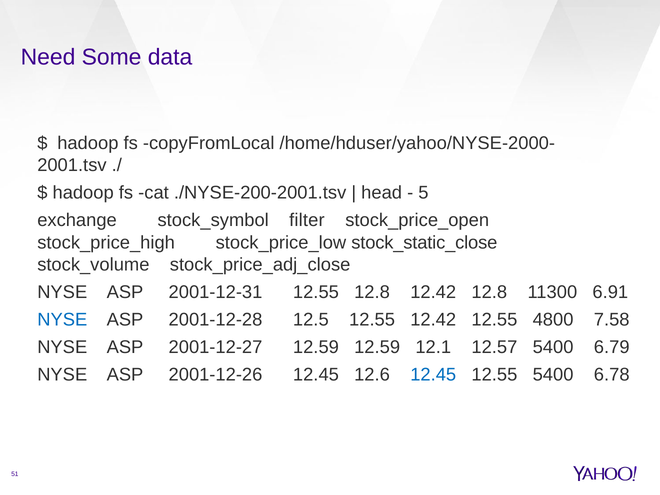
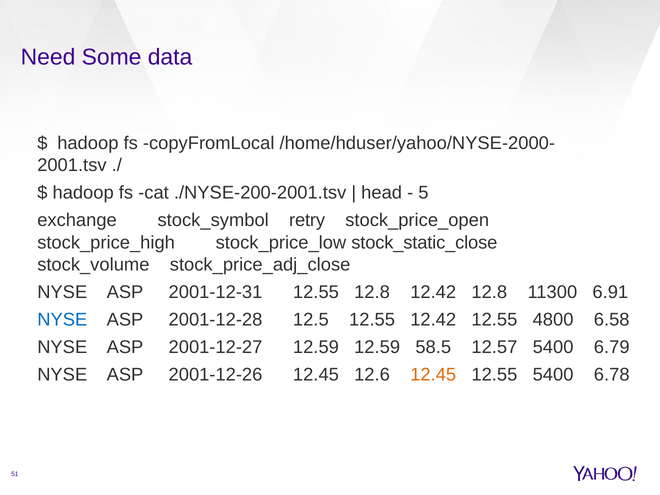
filter: filter -> retry
7.58: 7.58 -> 6.58
12.1: 12.1 -> 58.5
12.45 at (433, 375) colour: blue -> orange
